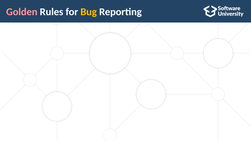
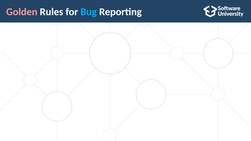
Bug colour: yellow -> light blue
